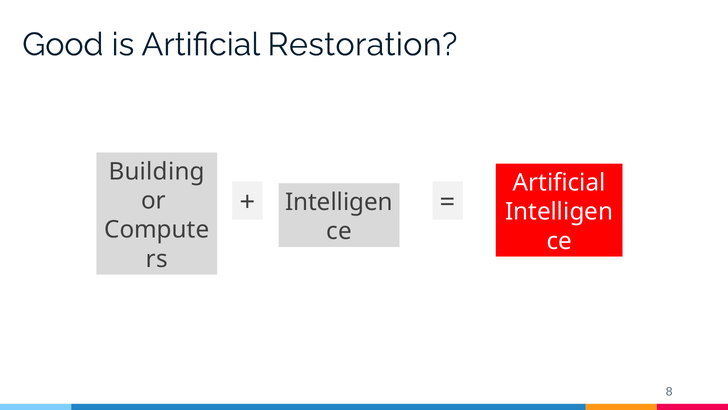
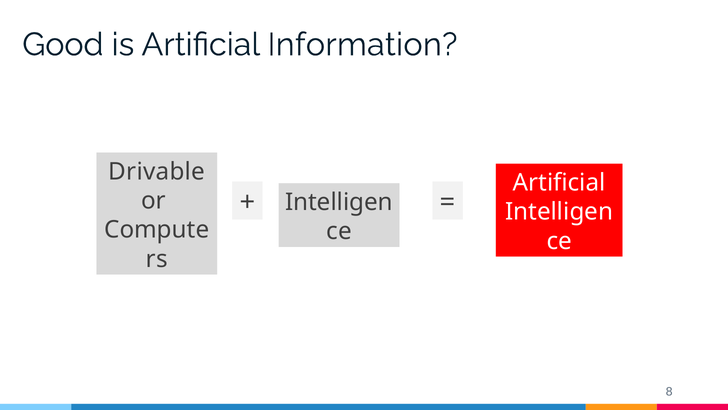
Restoration: Restoration -> Information
Building: Building -> Drivable
